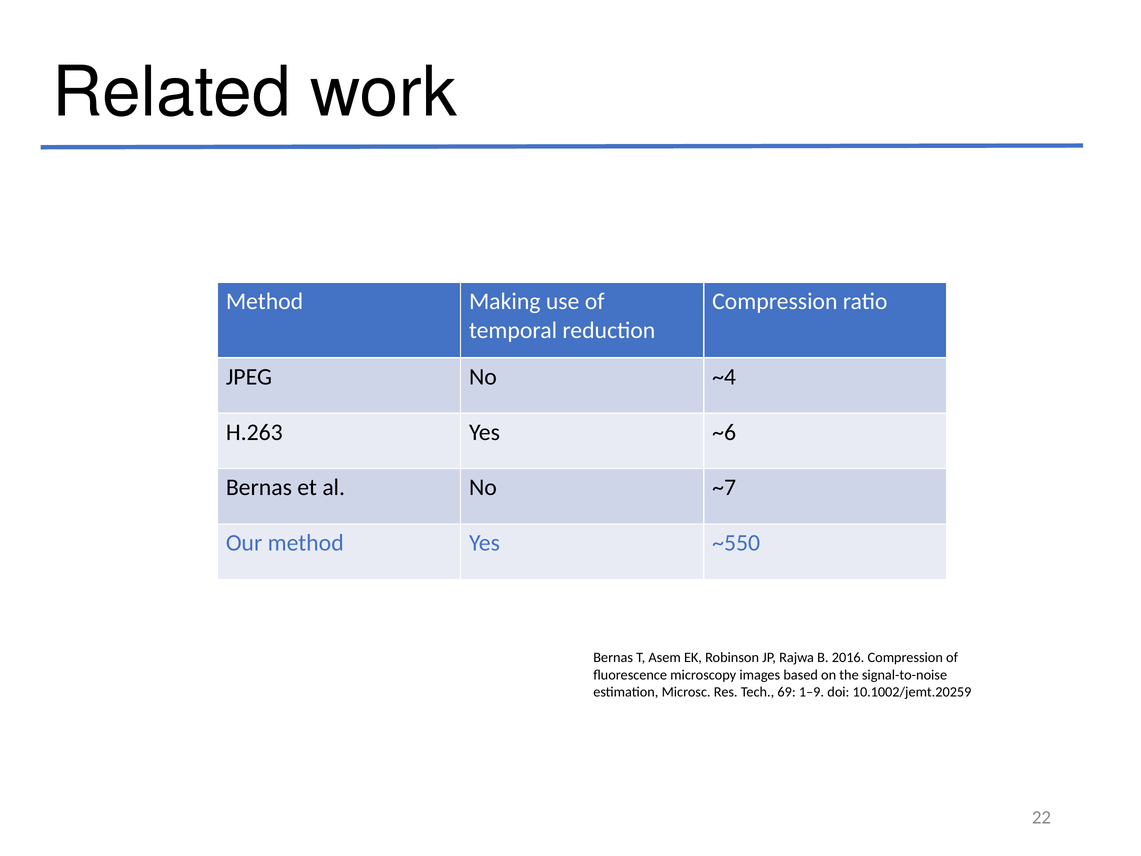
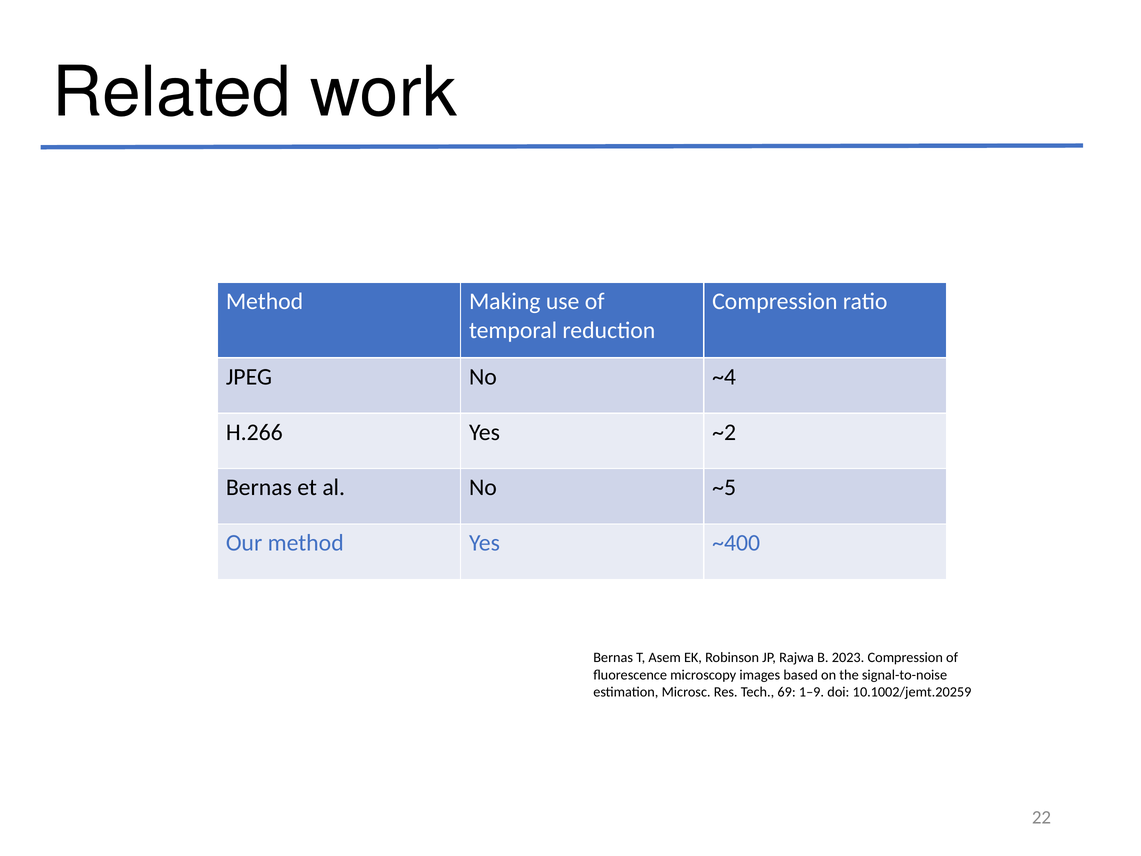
H.263: H.263 -> H.266
~6: ~6 -> ~2
~7: ~7 -> ~5
~550: ~550 -> ~400
2016: 2016 -> 2023
